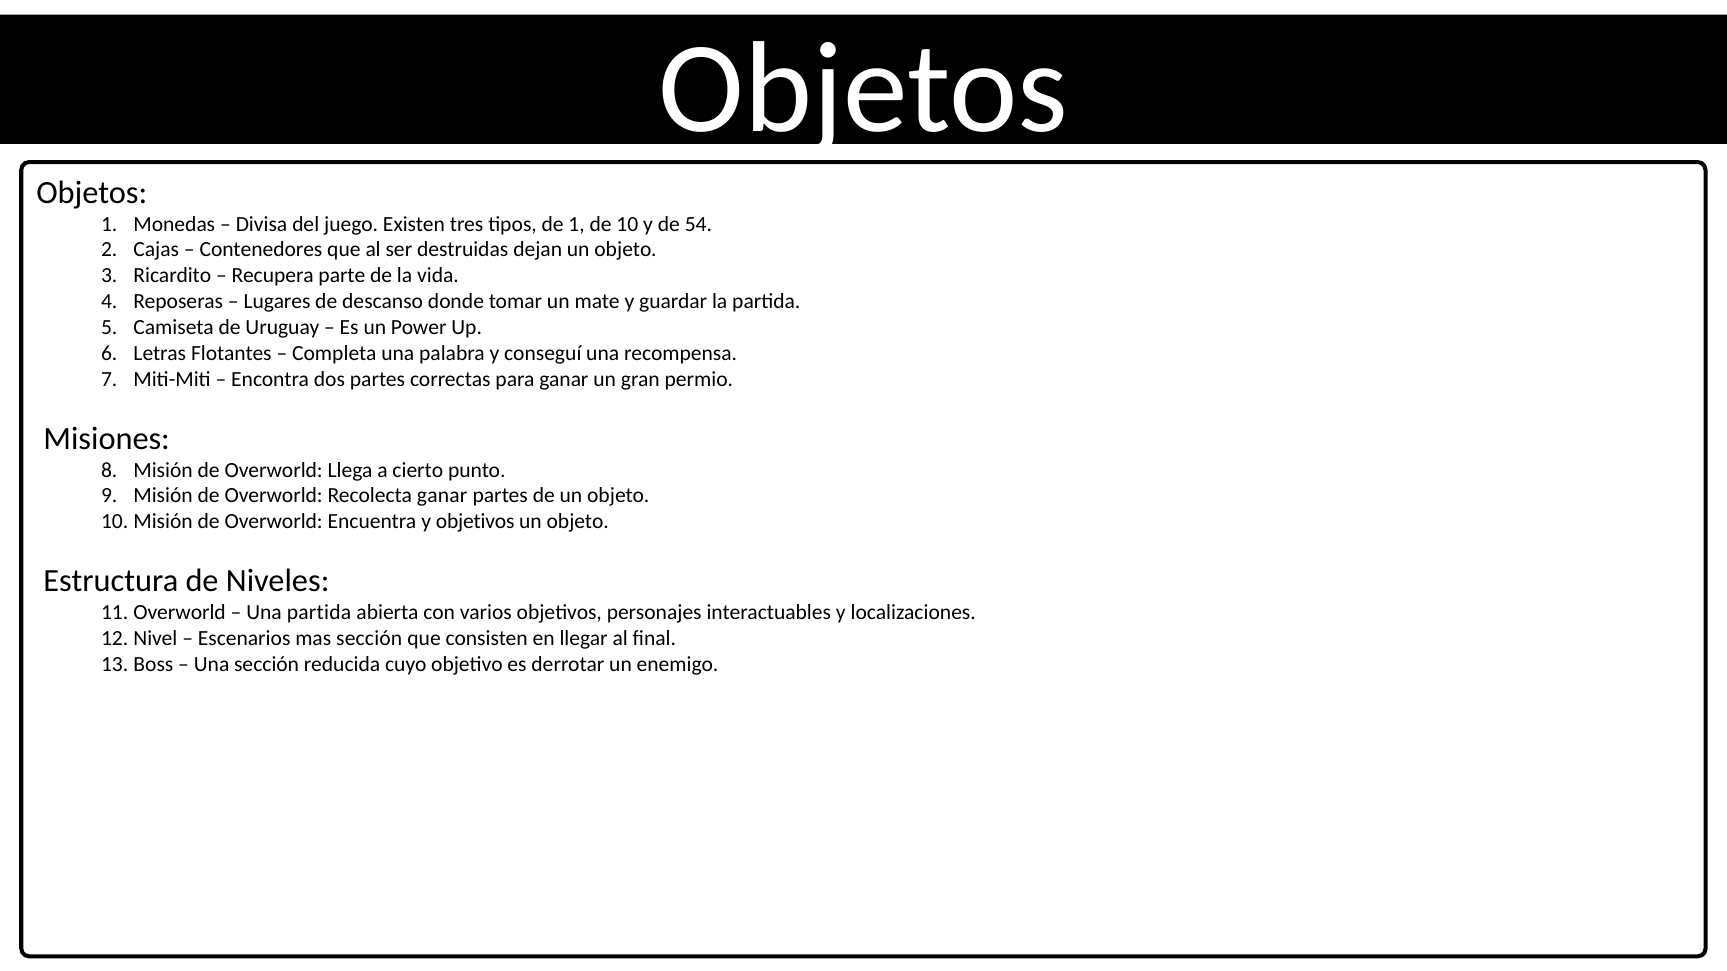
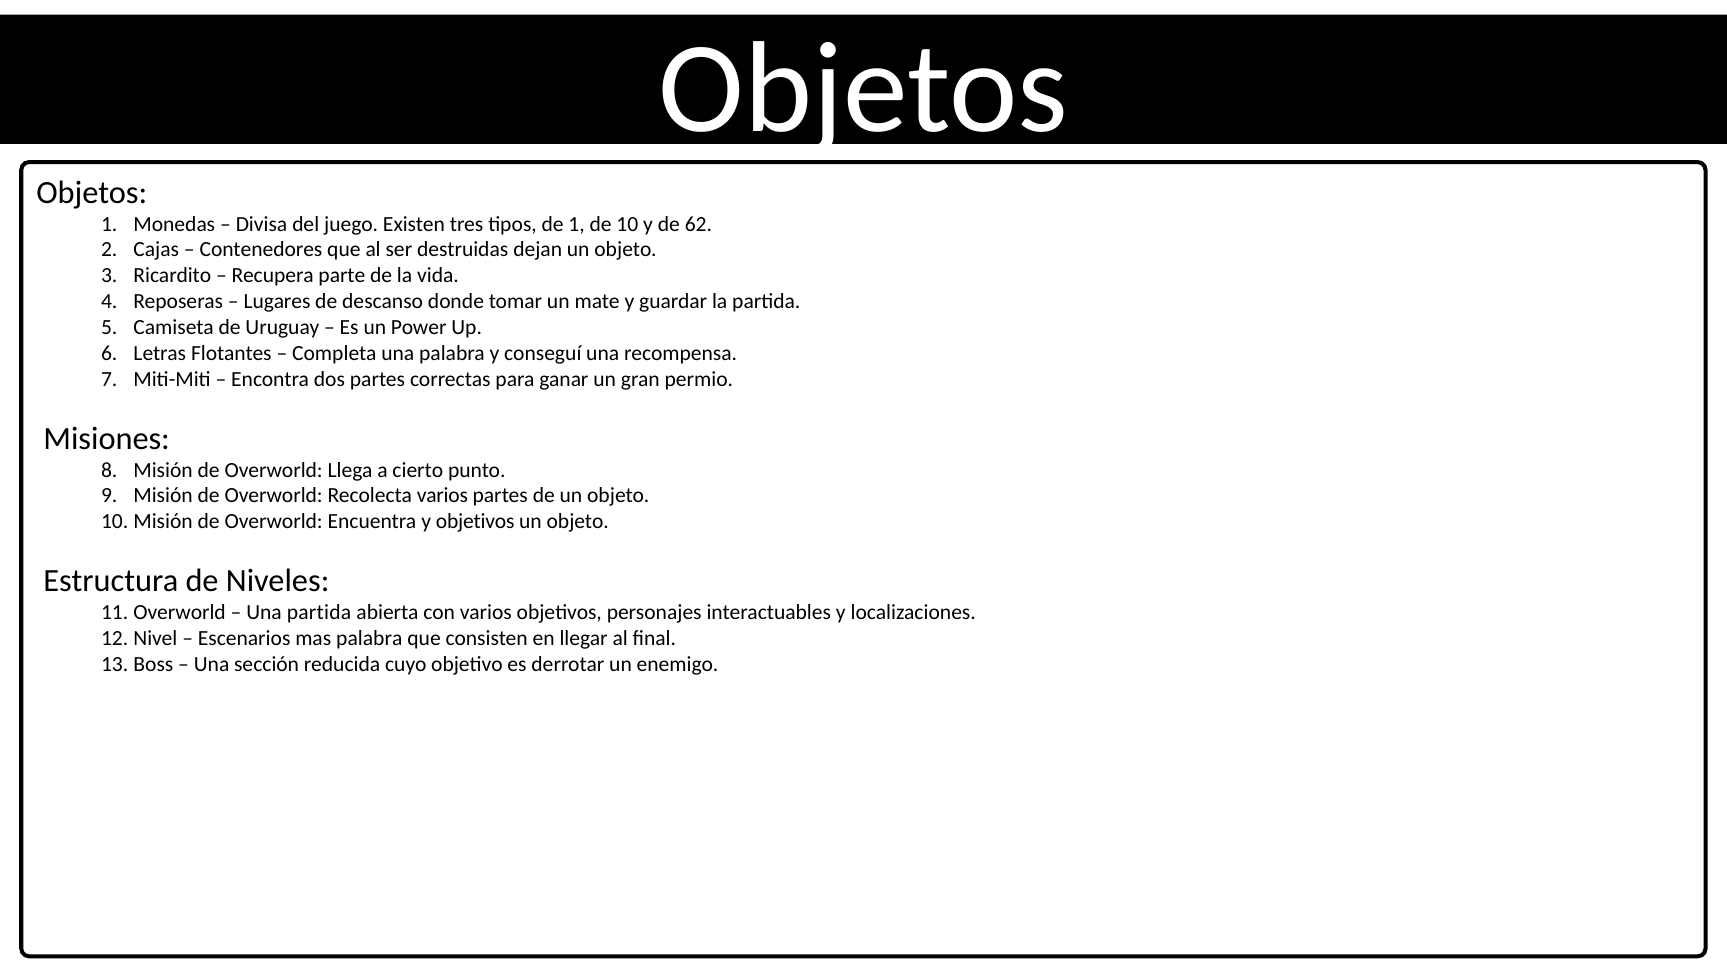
54: 54 -> 62
Recolecta ganar: ganar -> varios
mas sección: sección -> palabra
